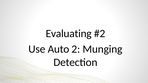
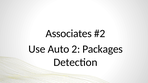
Evaluating: Evaluating -> Associates
Munging: Munging -> Packages
